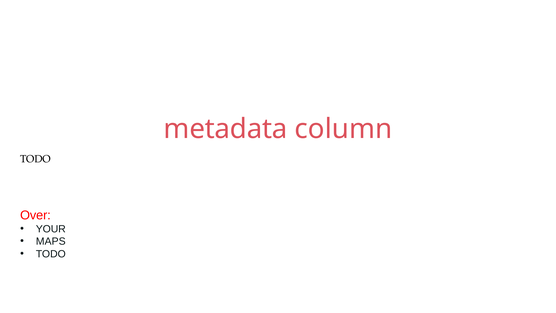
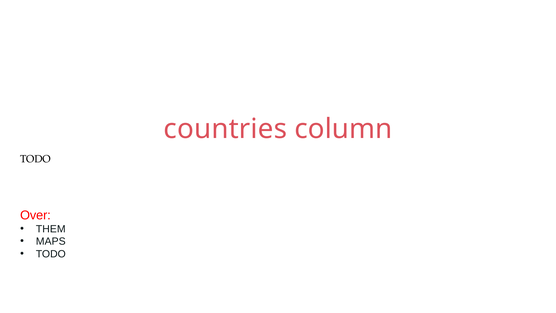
metadata: metadata -> countries
YOUR: YOUR -> THEM
